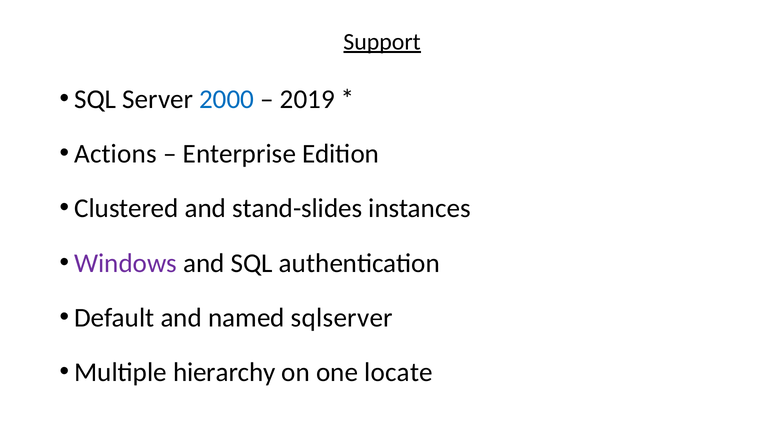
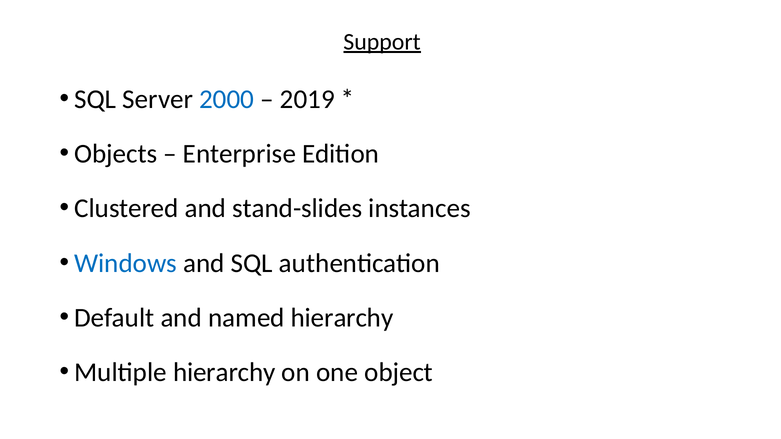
Actions: Actions -> Objects
Windows colour: purple -> blue
named sqlserver: sqlserver -> hierarchy
locate: locate -> object
